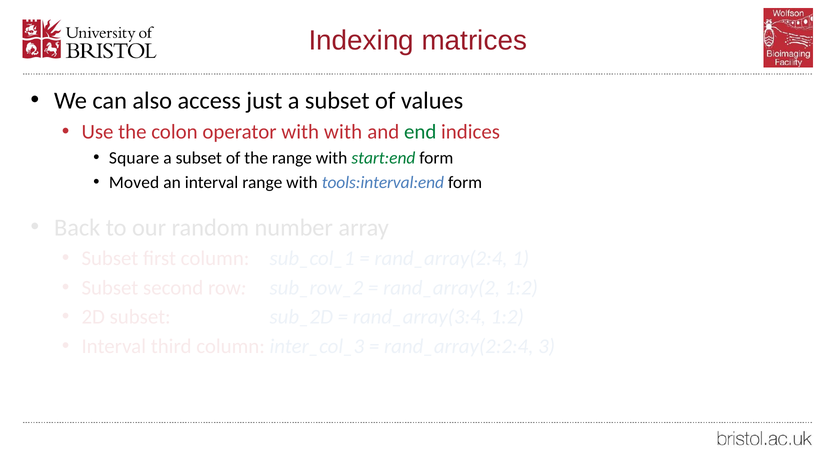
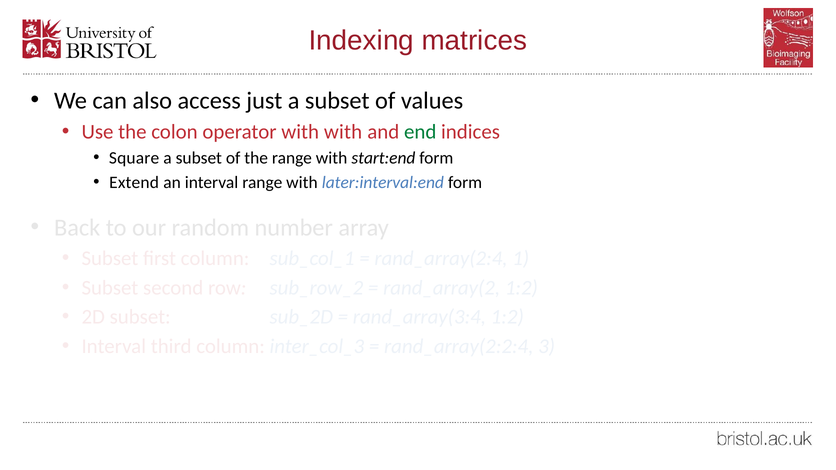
start:end colour: green -> black
Moved: Moved -> Extend
tools:interval:end: tools:interval:end -> later:interval:end
